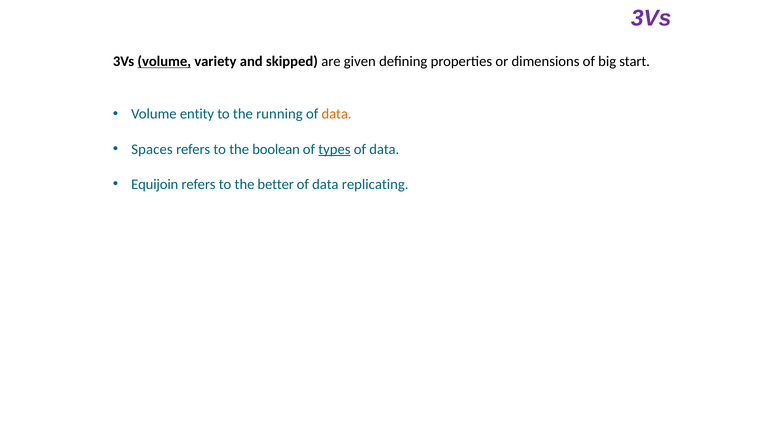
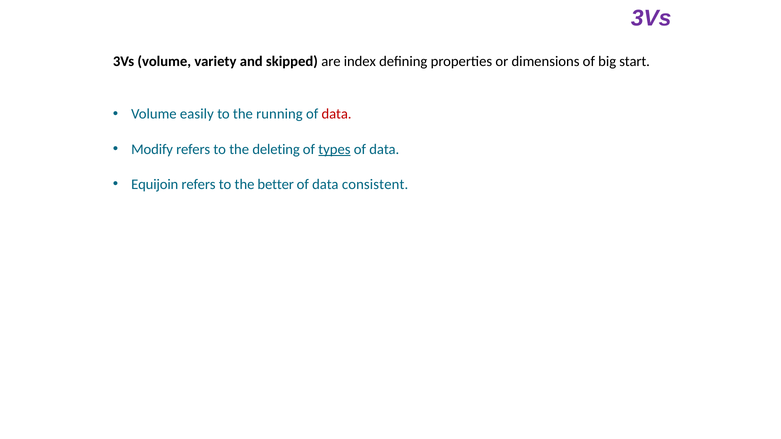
volume at (164, 61) underline: present -> none
given: given -> index
entity: entity -> easily
data at (337, 114) colour: orange -> red
Spaces: Spaces -> Modify
boolean: boolean -> deleting
replicating: replicating -> consistent
